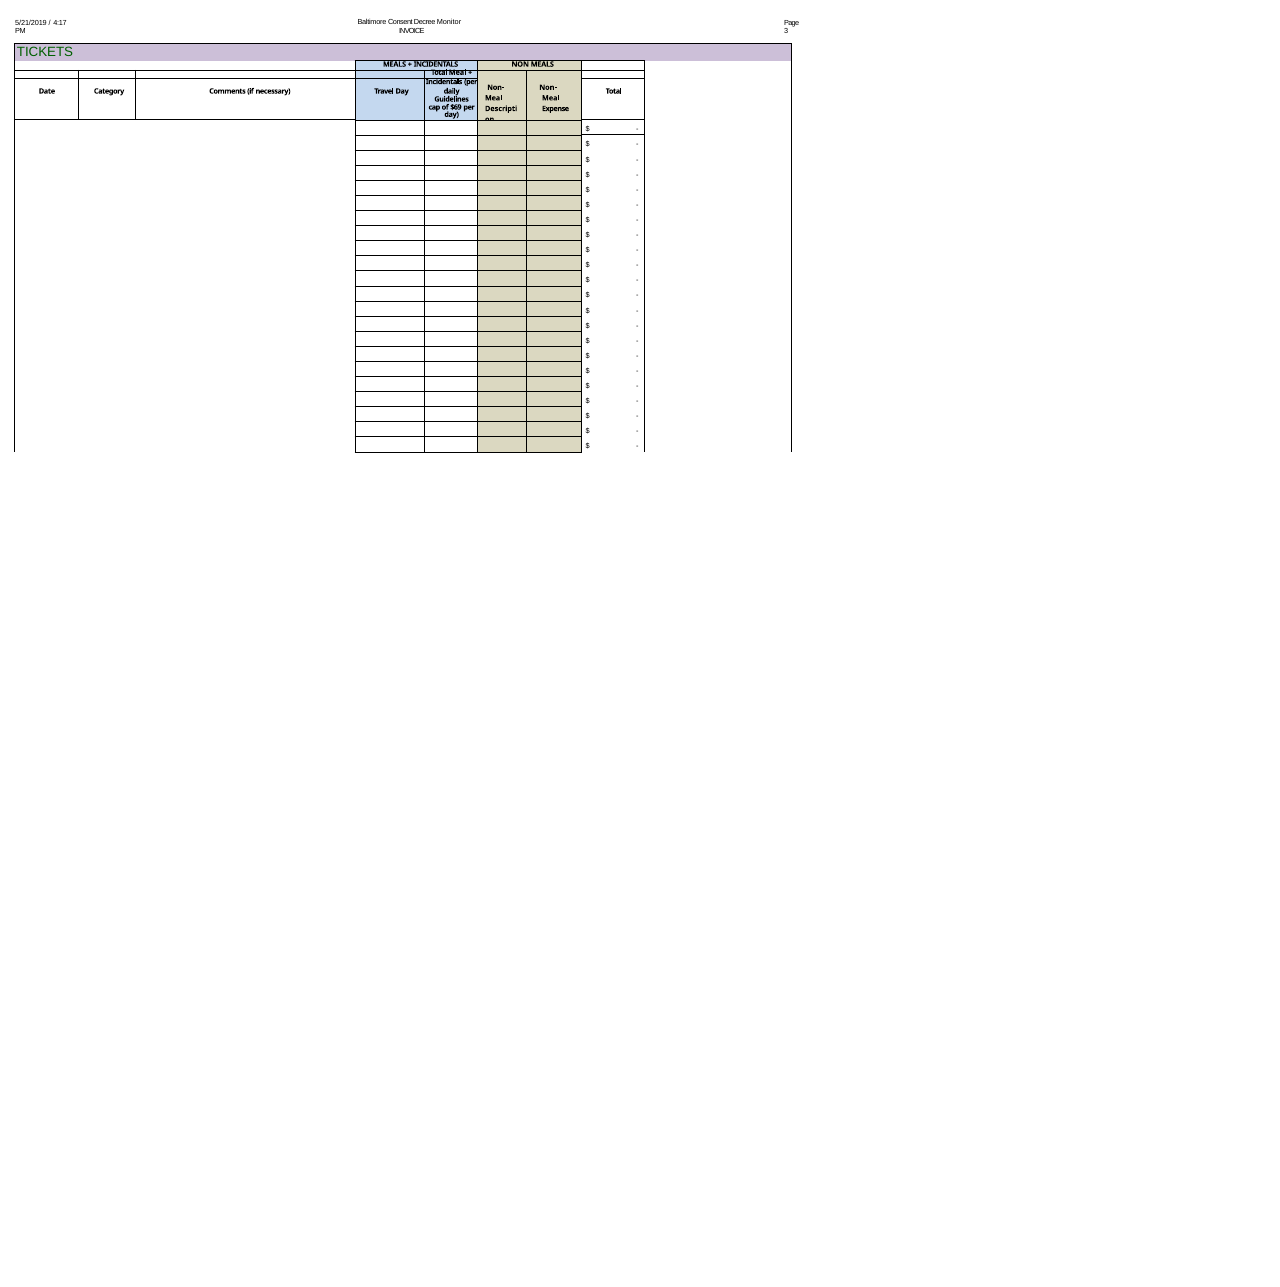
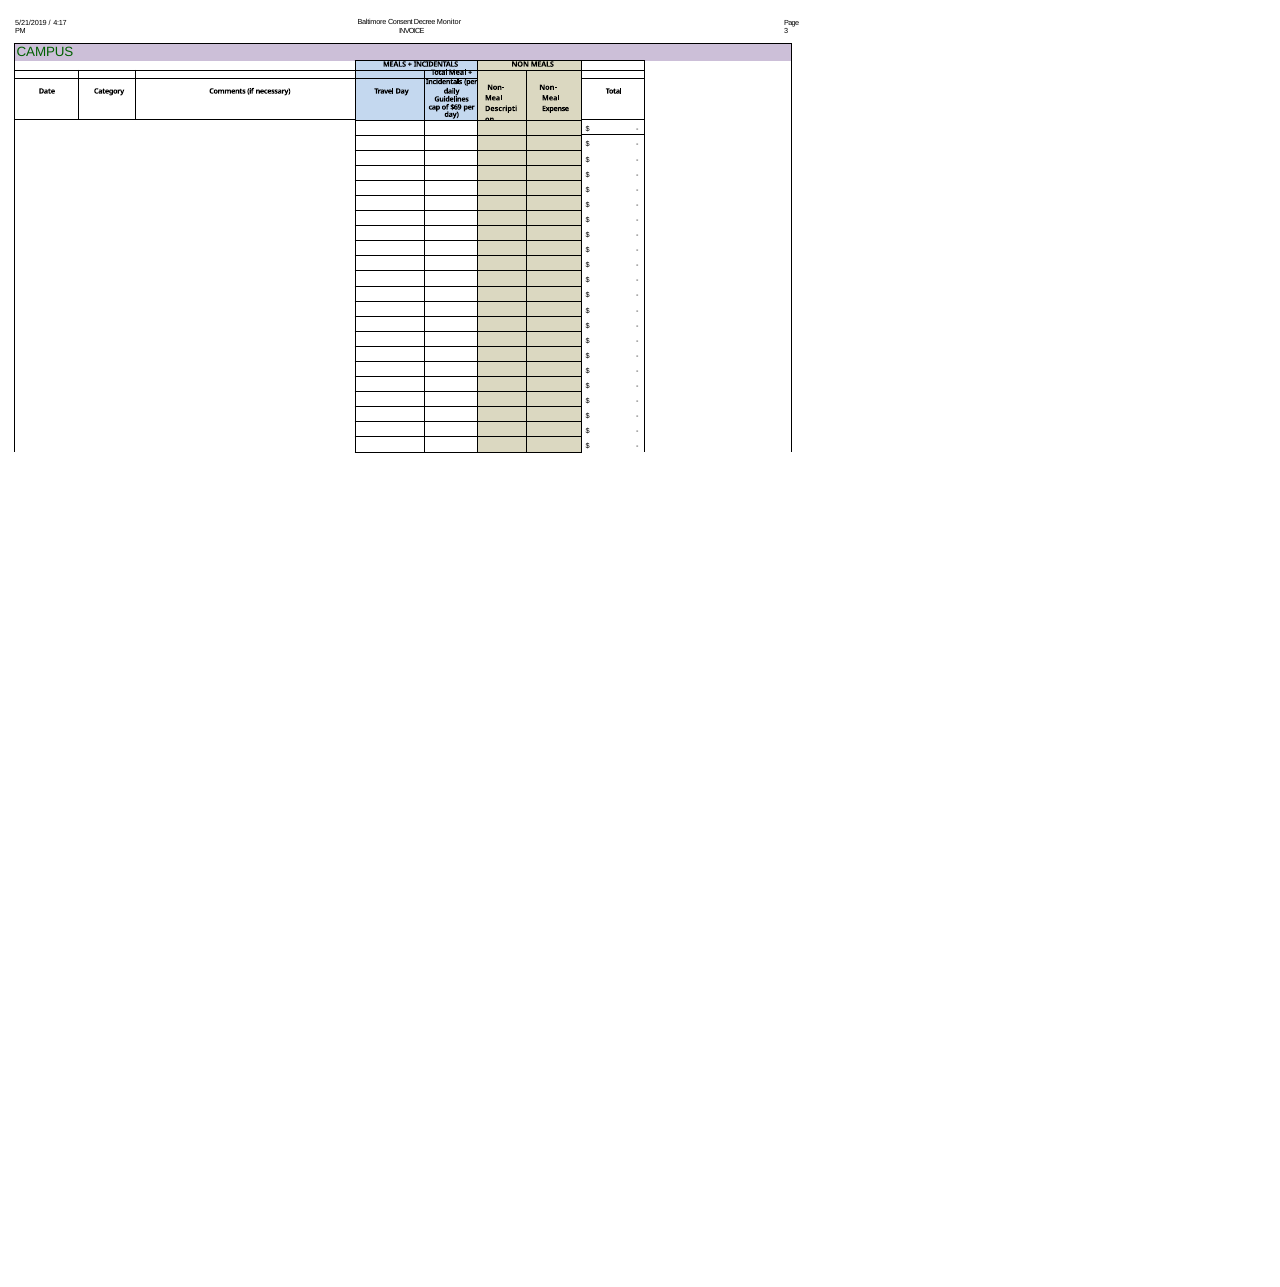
TICKETS: TICKETS -> CAMPUS
